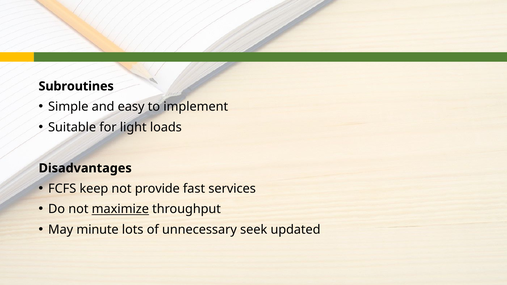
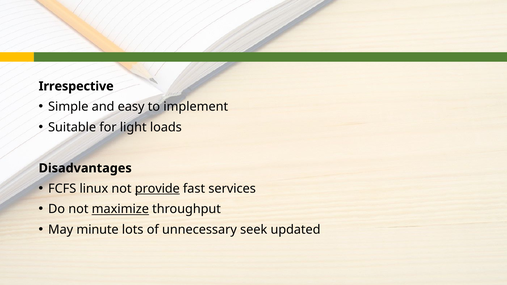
Subroutines: Subroutines -> Irrespective
keep: keep -> linux
provide underline: none -> present
